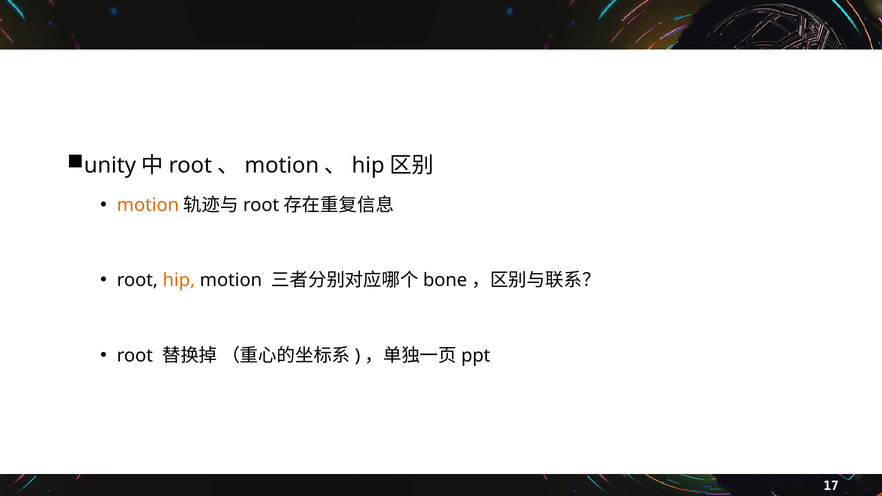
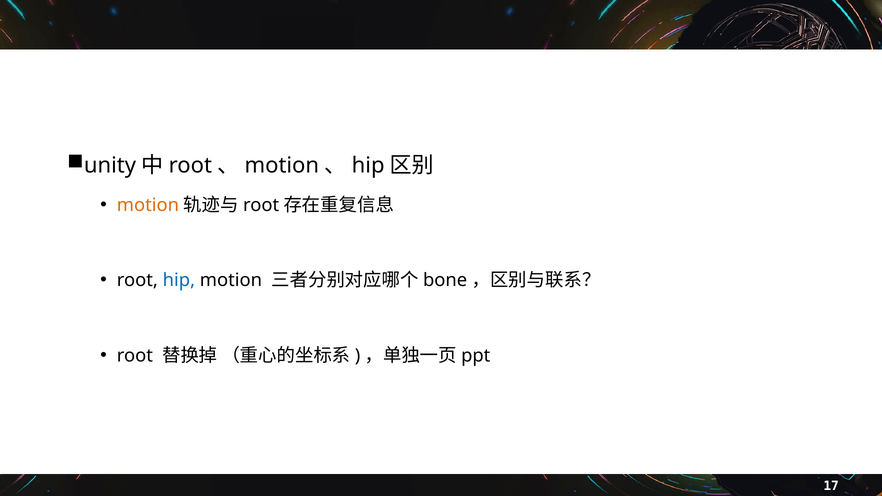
hip at (179, 280) colour: orange -> blue
